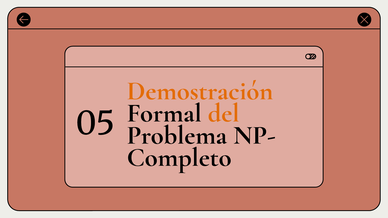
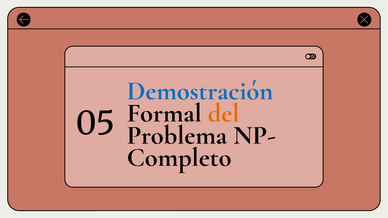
Demostración colour: orange -> blue
